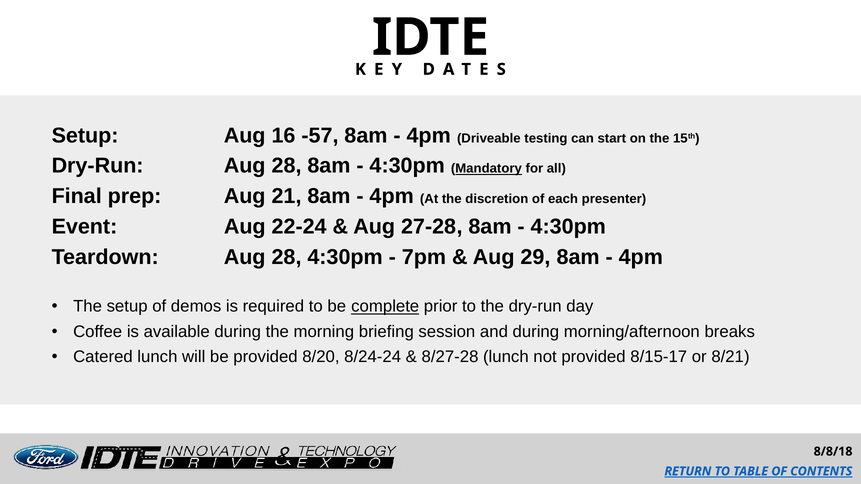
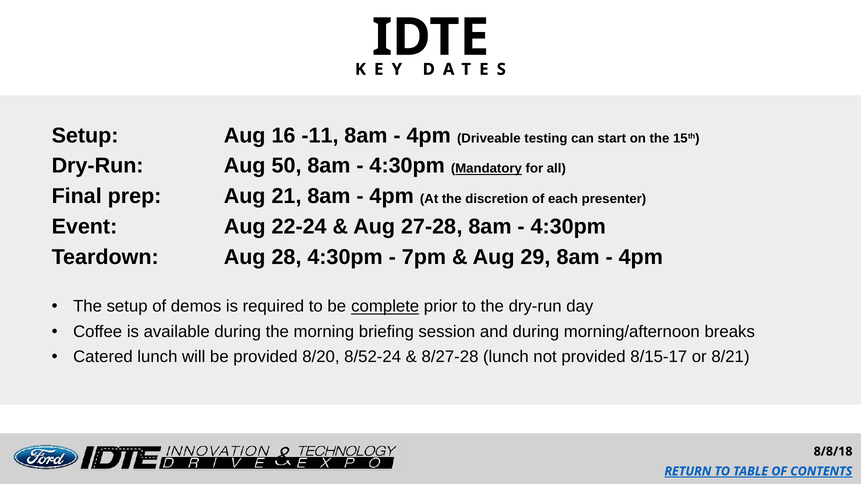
-57: -57 -> -11
Dry-Run Aug 28: 28 -> 50
8/24-24: 8/24-24 -> 8/52-24
